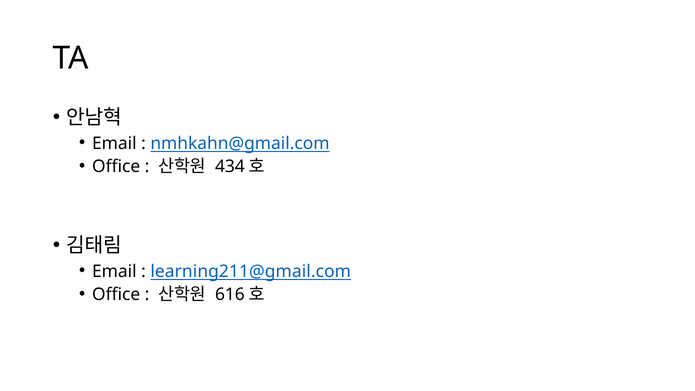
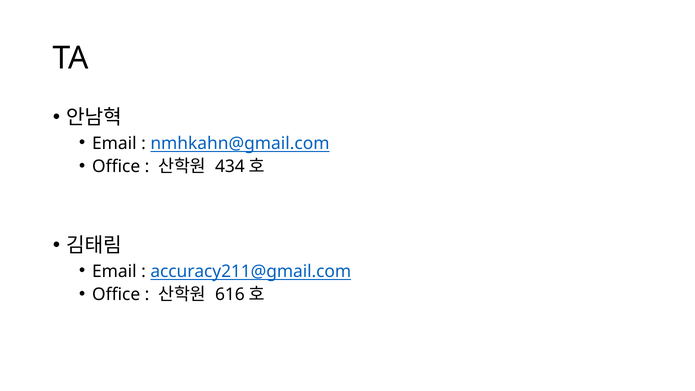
learning211@gmail.com: learning211@gmail.com -> accuracy211@gmail.com
